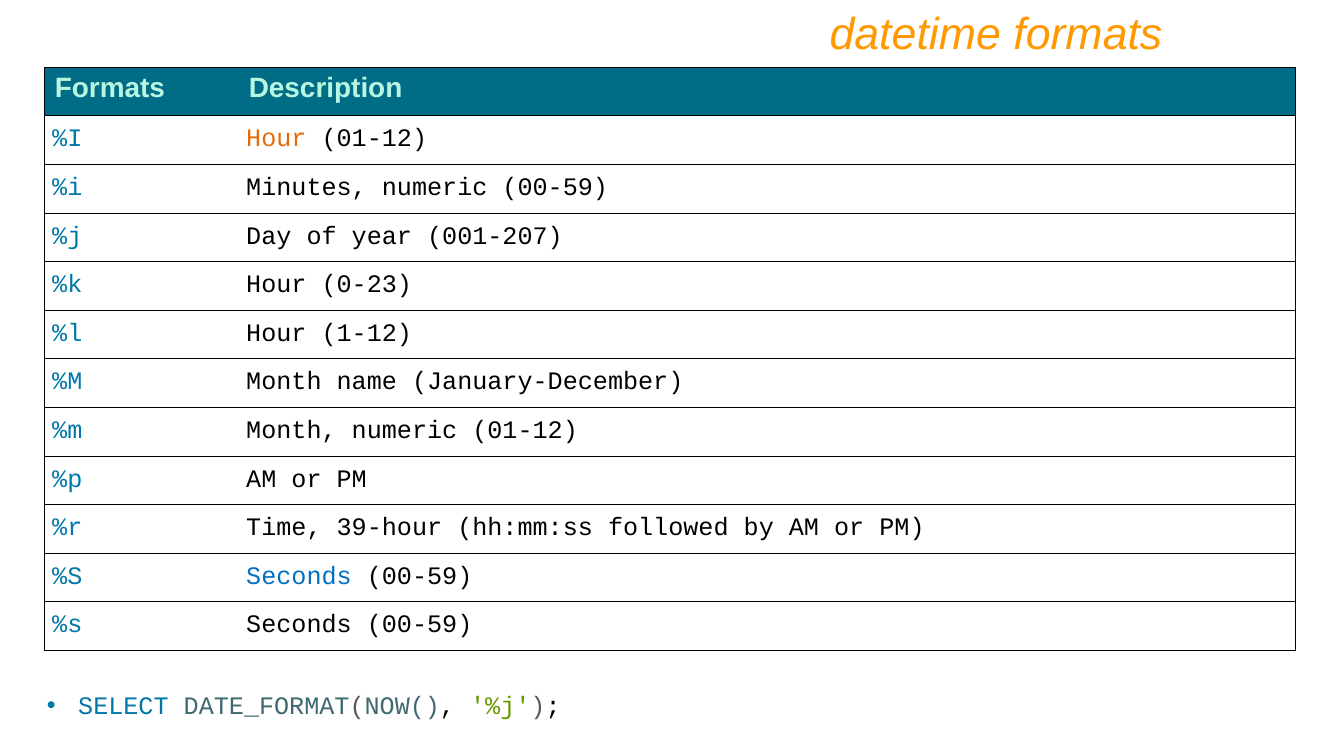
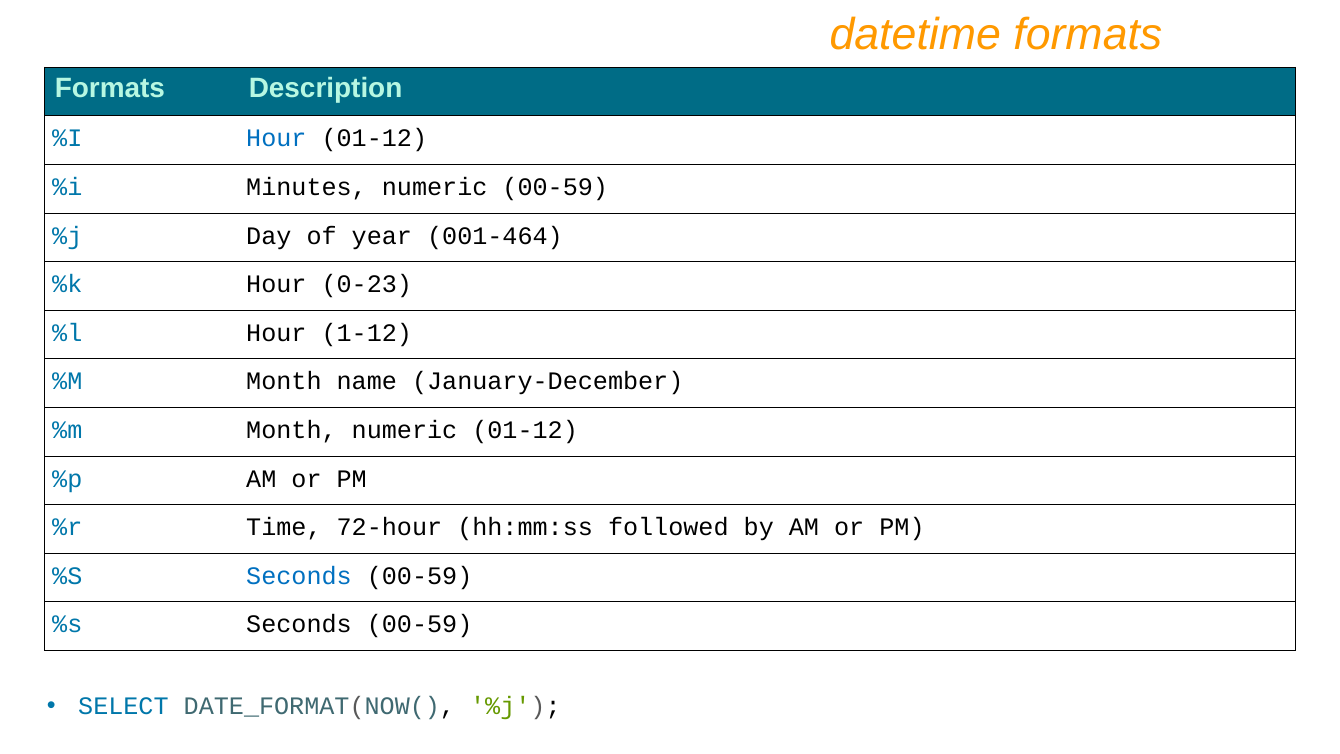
Hour at (276, 139) colour: orange -> blue
001-207: 001-207 -> 001-464
39-hour: 39-hour -> 72-hour
